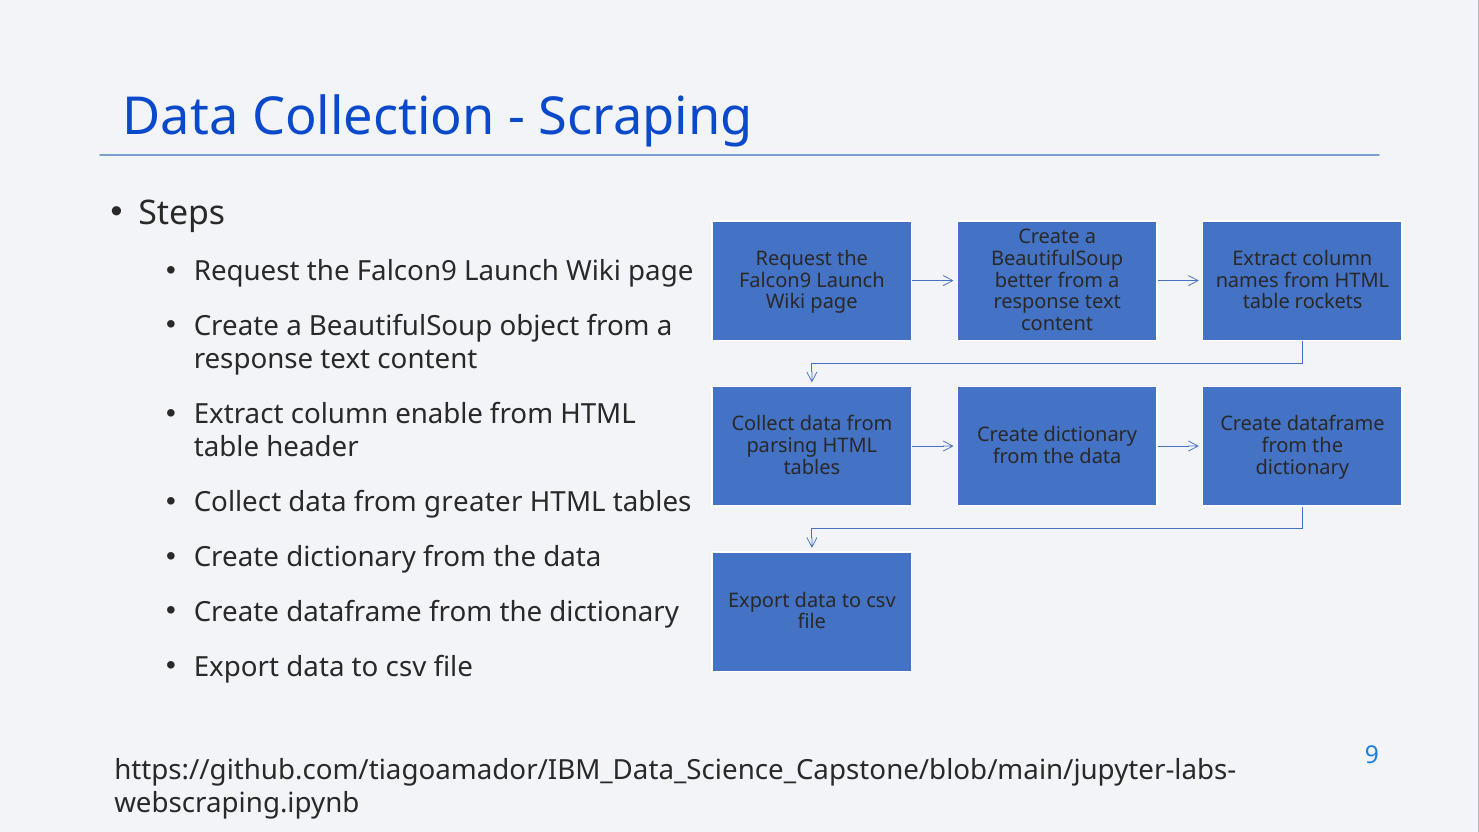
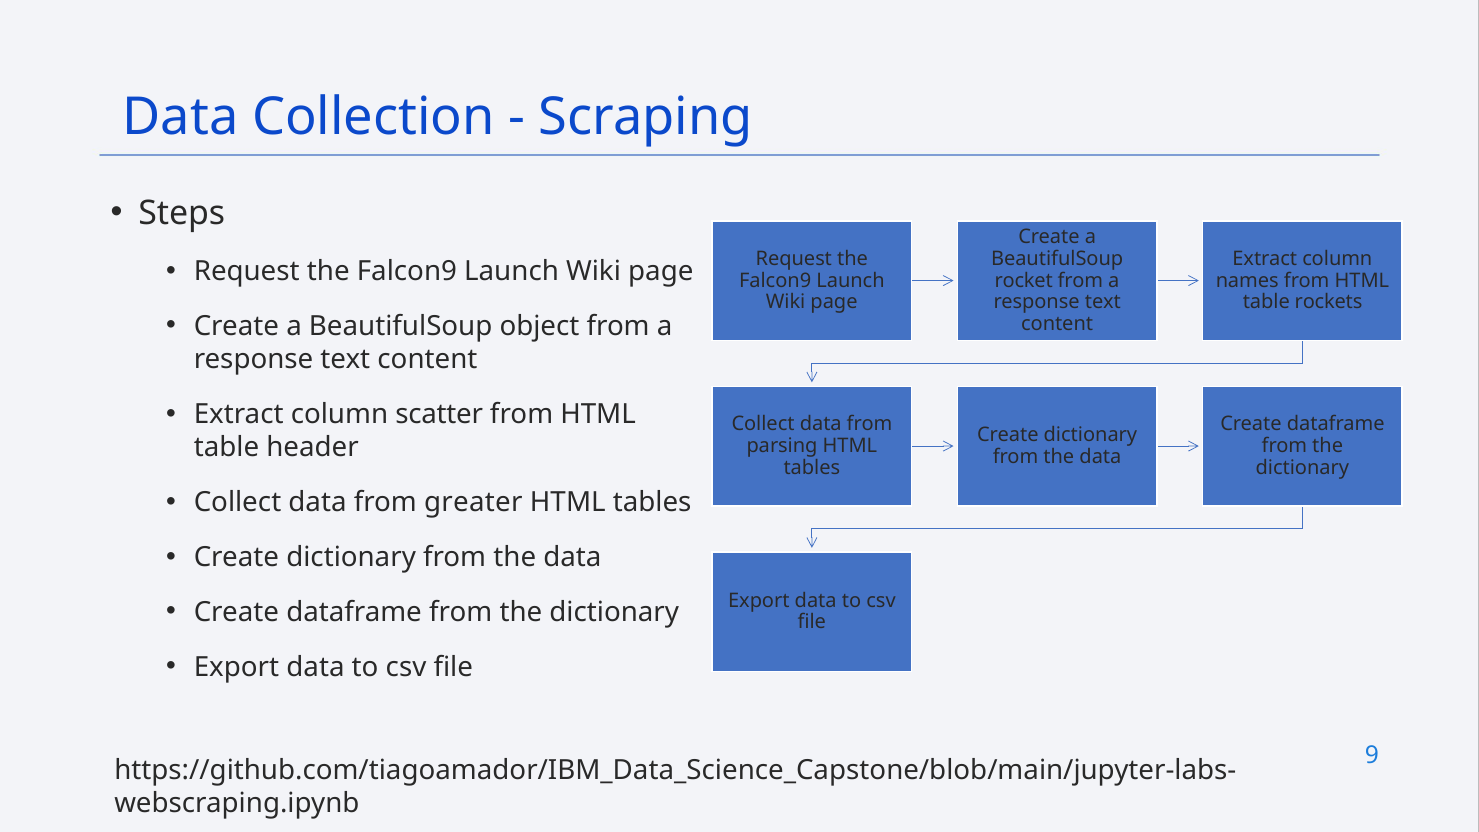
better: better -> rocket
enable: enable -> scatter
